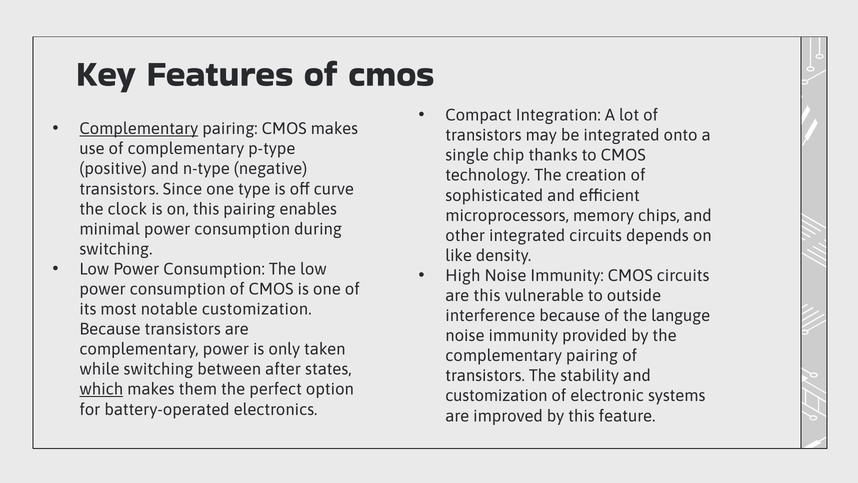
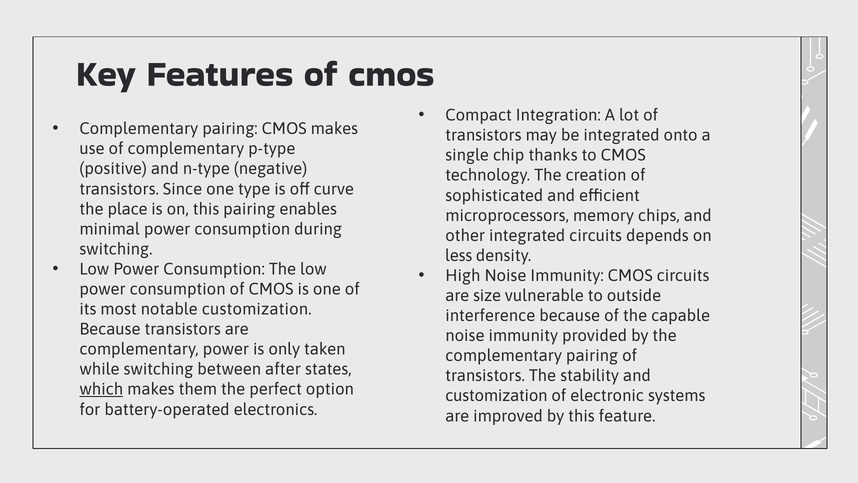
Complementary at (139, 129) underline: present -> none
clock: clock -> place
like: like -> less
are this: this -> size
languge: languge -> capable
